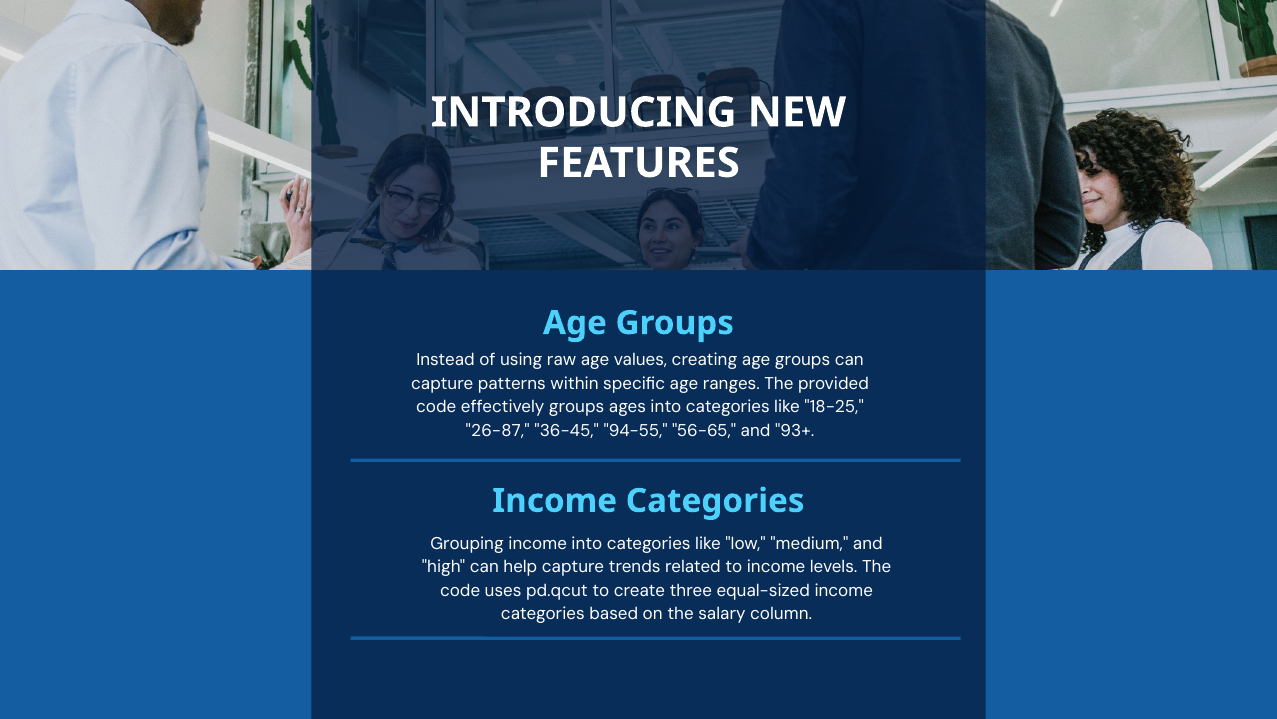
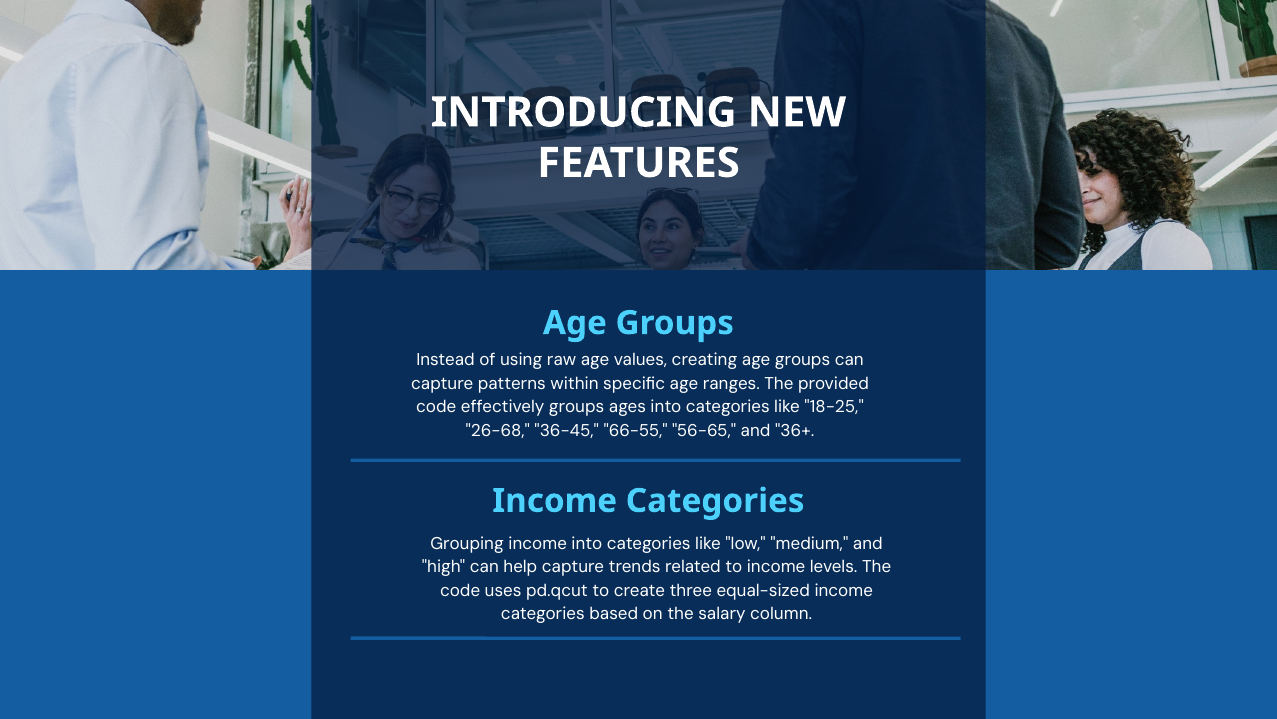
26-87: 26-87 -> 26-68
94-55: 94-55 -> 66-55
93+: 93+ -> 36+
